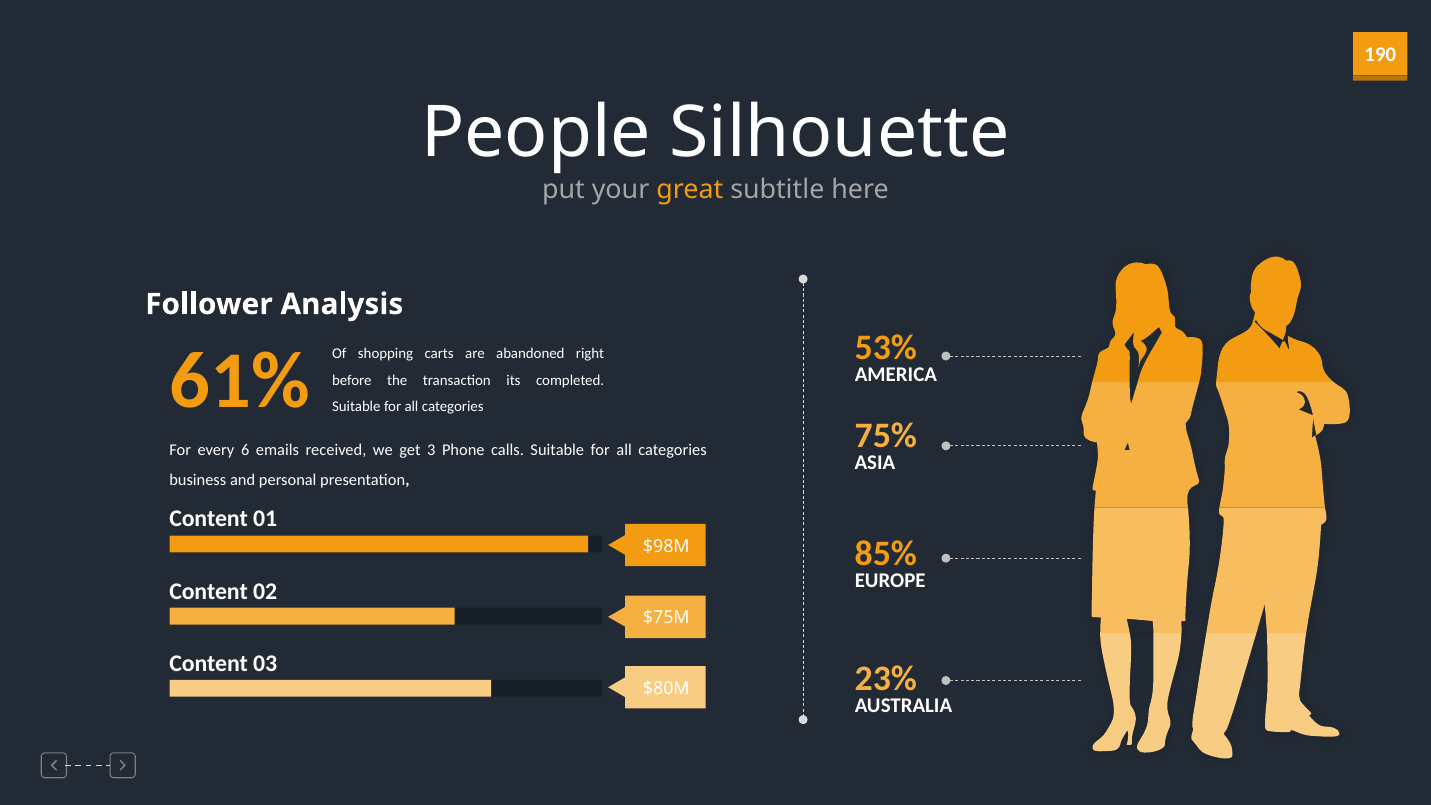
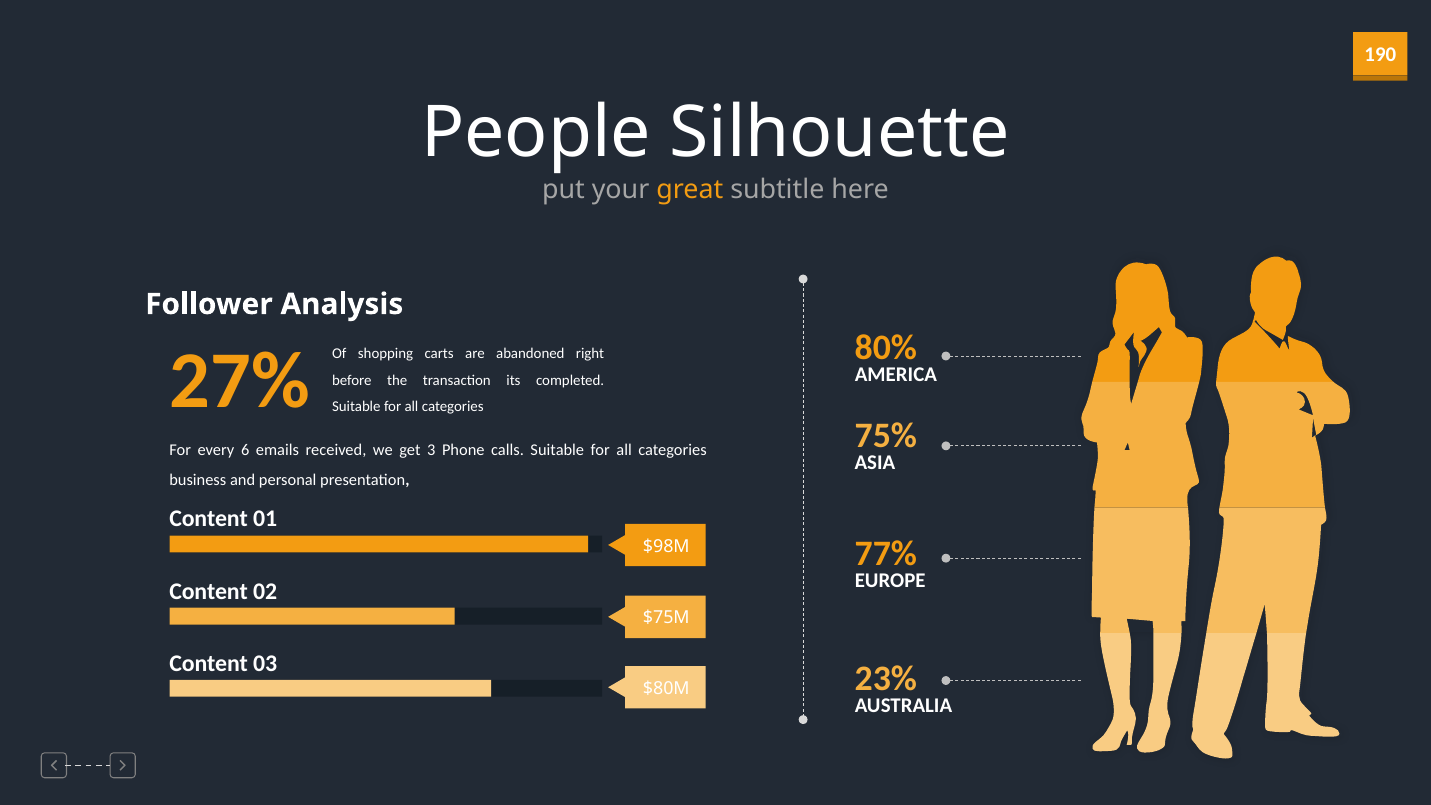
53%: 53% -> 80%
61%: 61% -> 27%
85%: 85% -> 77%
